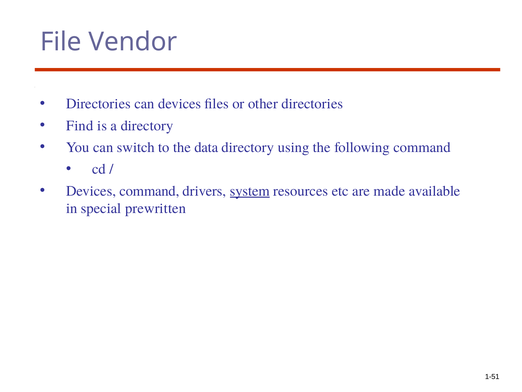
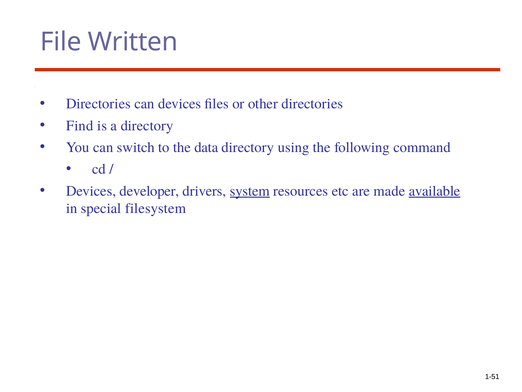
Vendor: Vendor -> Written
Devices command: command -> developer
available underline: none -> present
prewritten: prewritten -> filesystem
